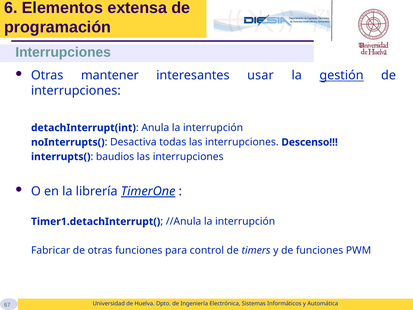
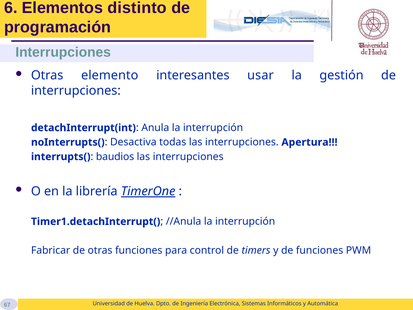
extensa: extensa -> distinto
mantener: mantener -> elemento
gestión underline: present -> none
Descenso: Descenso -> Apertura
